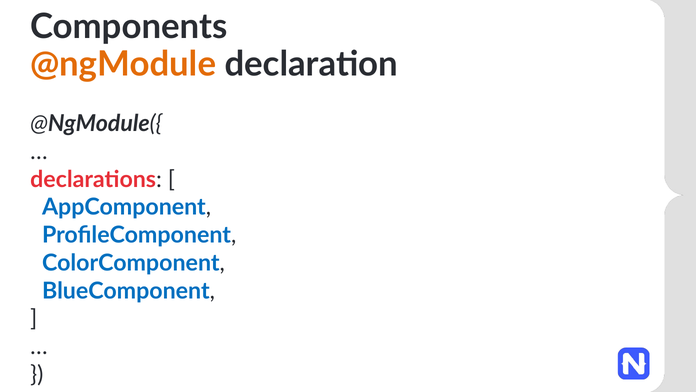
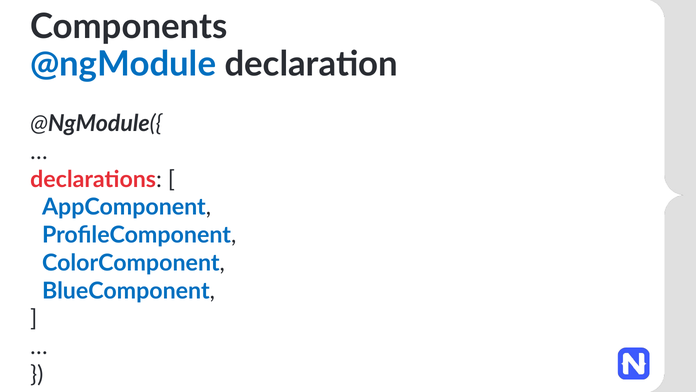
@ngModule colour: orange -> blue
